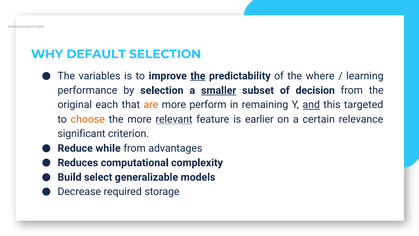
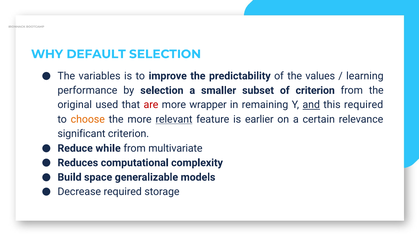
the at (198, 76) underline: present -> none
where: where -> values
smaller underline: present -> none
of decision: decision -> criterion
each: each -> used
are colour: orange -> red
perform: perform -> wrapper
this targeted: targeted -> required
advantages: advantages -> multivariate
select: select -> space
